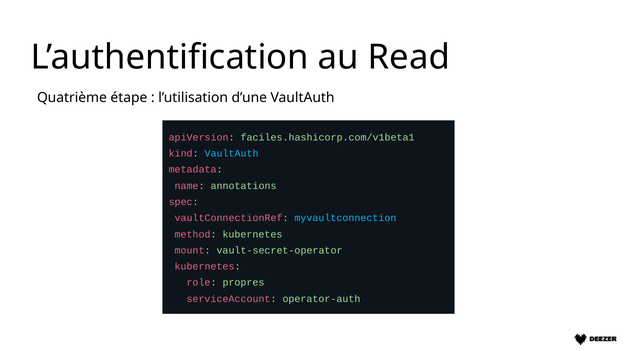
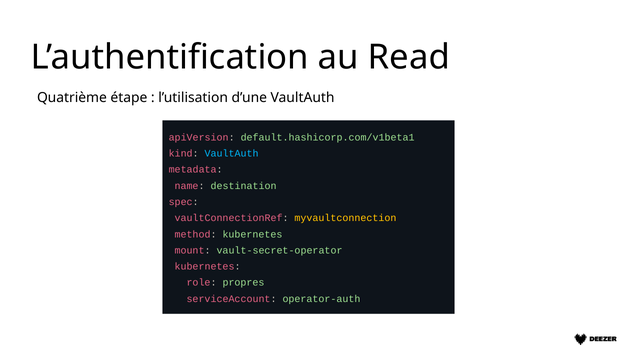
faciles.hashicorp.com/v1beta1: faciles.hashicorp.com/v1beta1 -> default.hashicorp.com/v1beta1
annotations: annotations -> destination
myvaultconnection colour: light blue -> yellow
